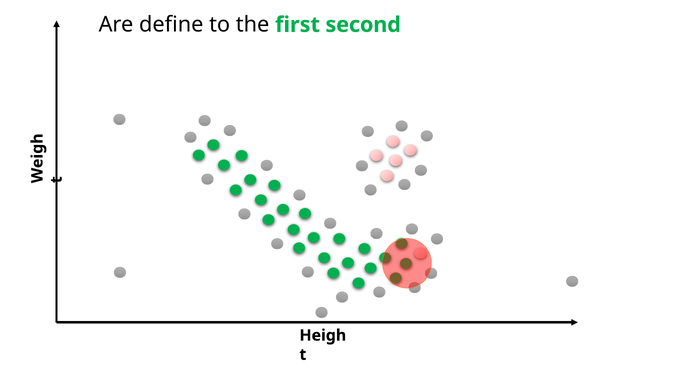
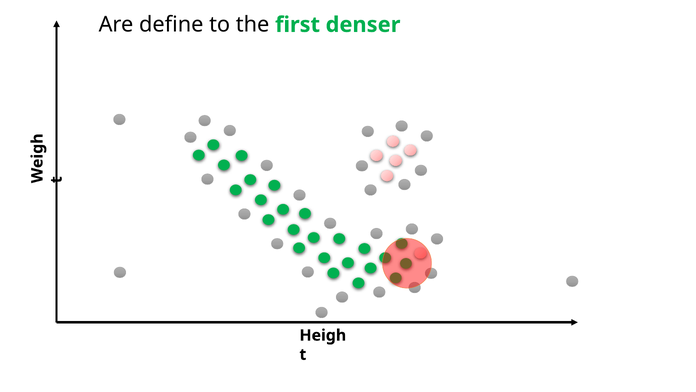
second: second -> denser
